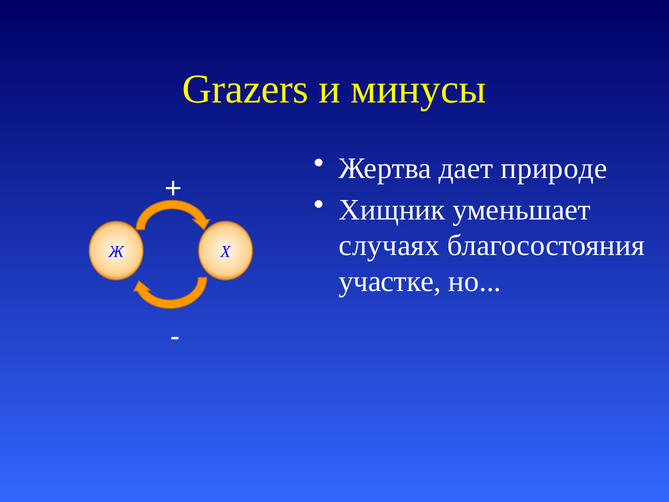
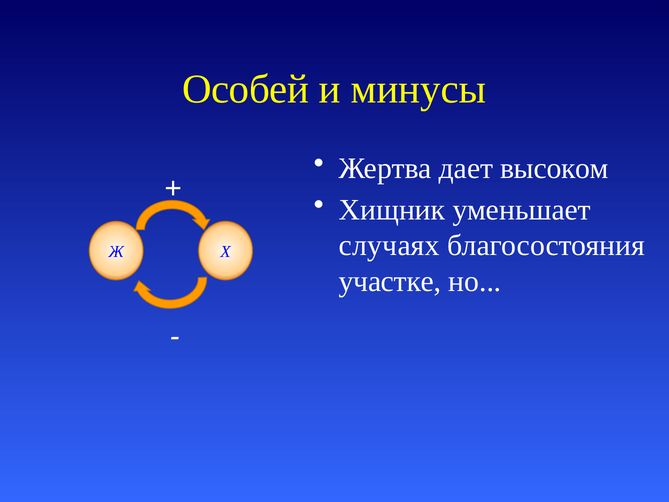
Grazers: Grazers -> Особей
природе: природе -> высоком
